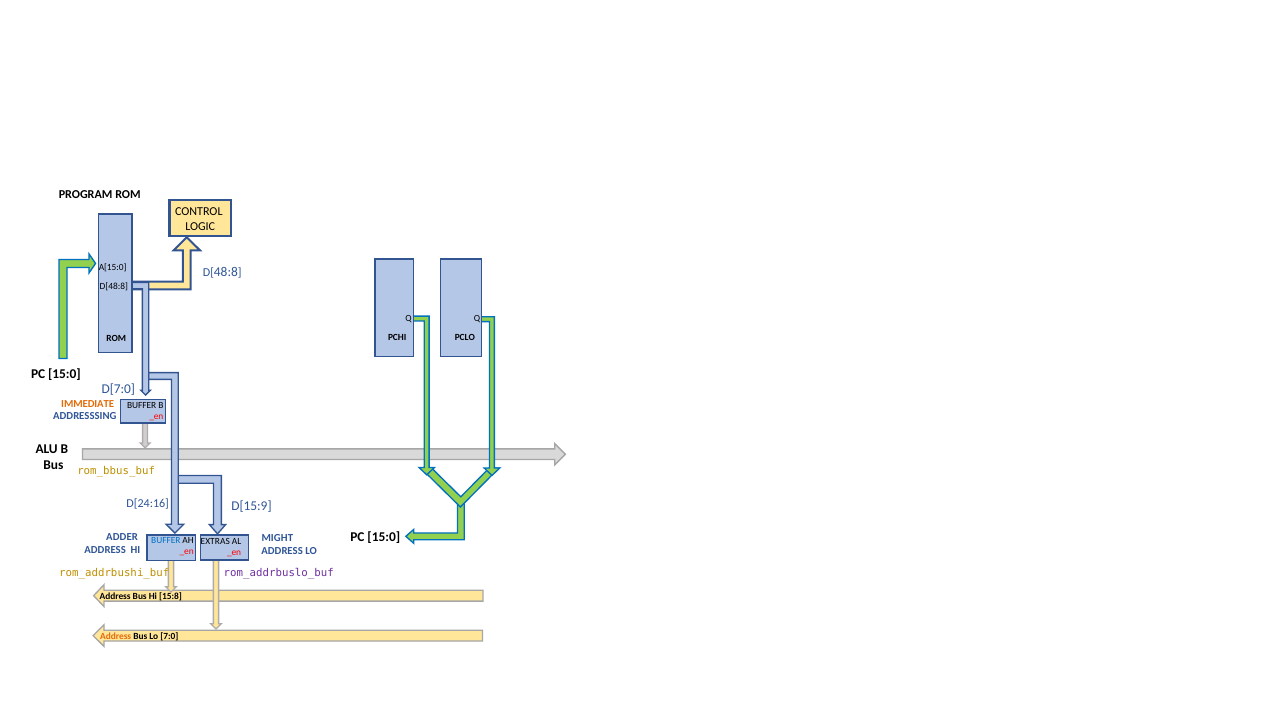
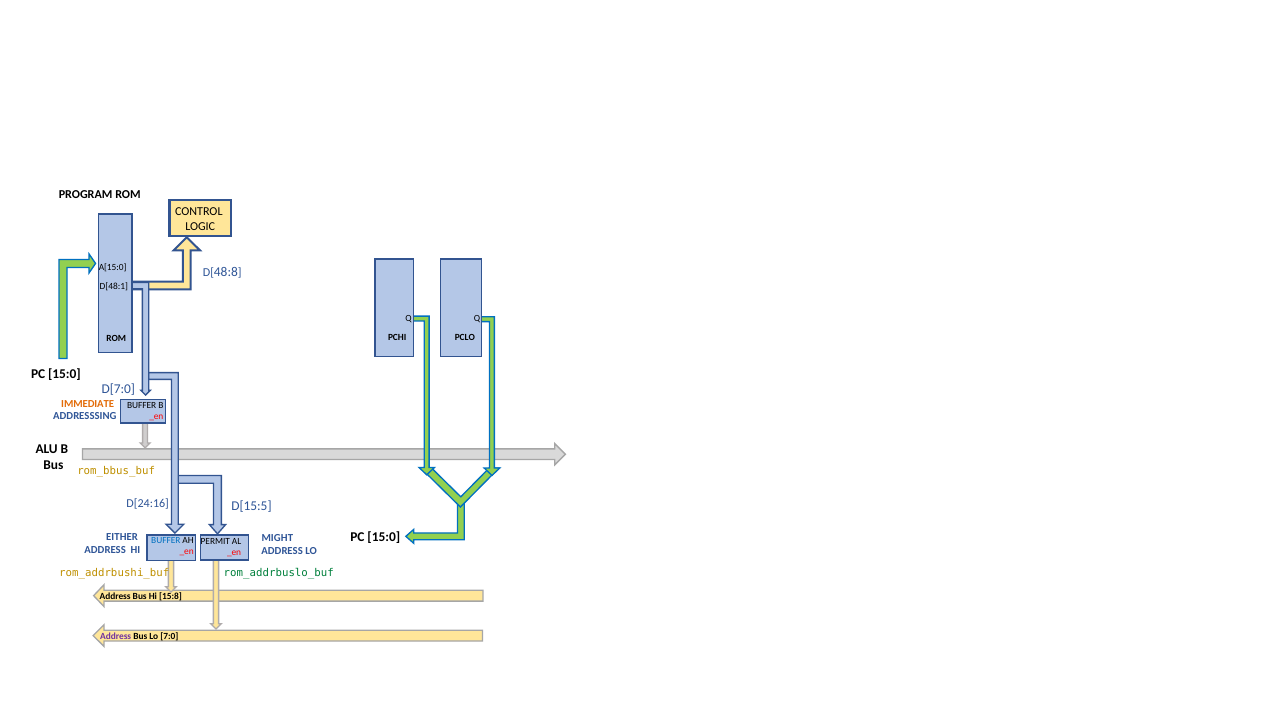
D[48:8 at (114, 286): D[48:8 -> D[48:1
D[15:9: D[15:9 -> D[15:5
ADDER: ADDER -> EITHER
EXTRAS: EXTRAS -> PERMIT
rom_addrbuslo_buf colour: purple -> green
Address at (116, 637) colour: orange -> purple
